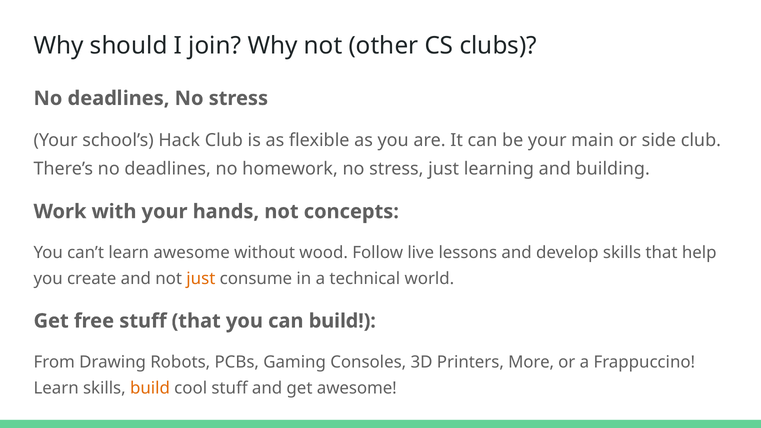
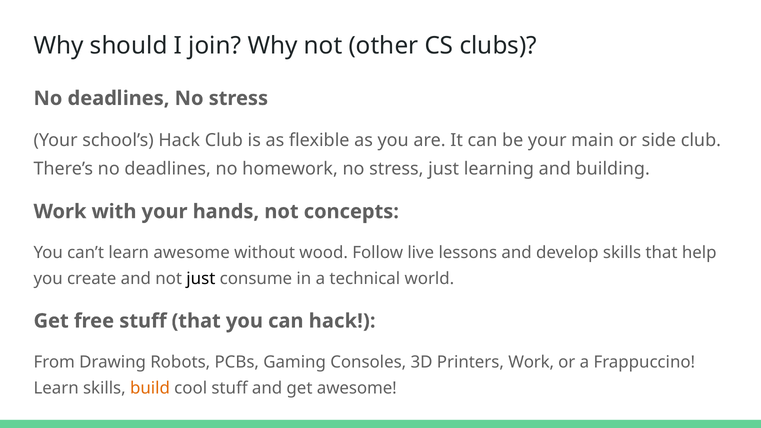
just at (201, 279) colour: orange -> black
can build: build -> hack
Printers More: More -> Work
